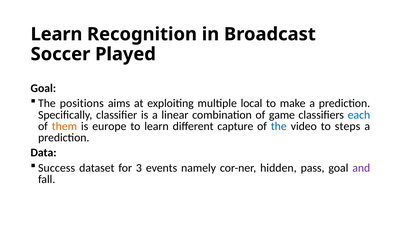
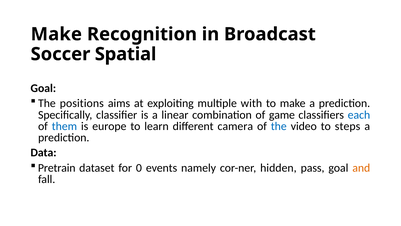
Learn at (56, 34): Learn -> Make
Played: Played -> Spatial
local: local -> with
them colour: orange -> blue
capture: capture -> camera
Success: Success -> Pretrain
3: 3 -> 0
and colour: purple -> orange
